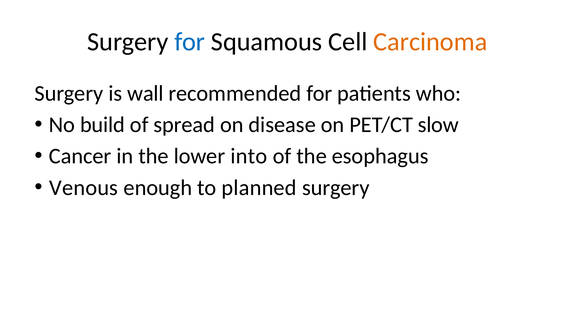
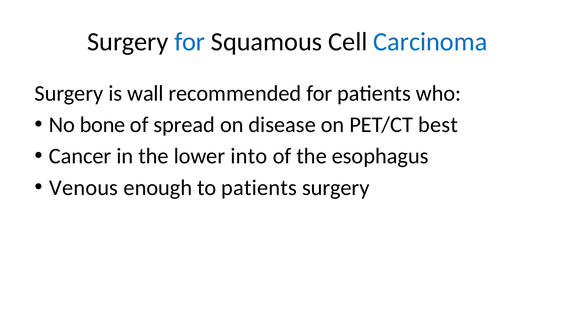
Carcinoma colour: orange -> blue
build: build -> bone
slow: slow -> best
to planned: planned -> patients
